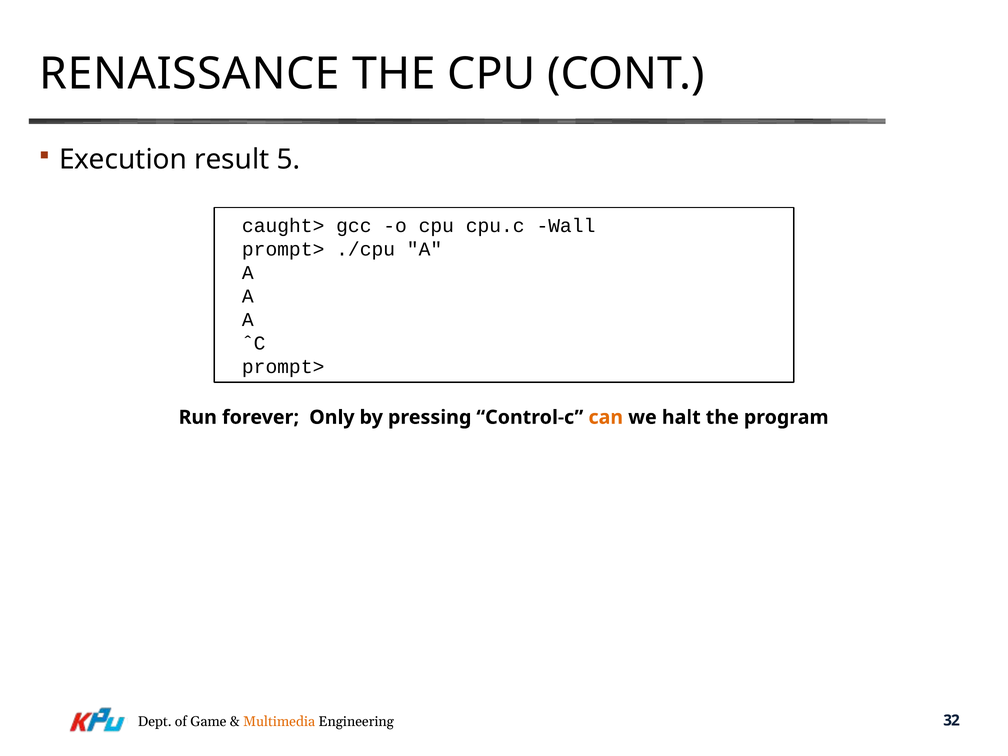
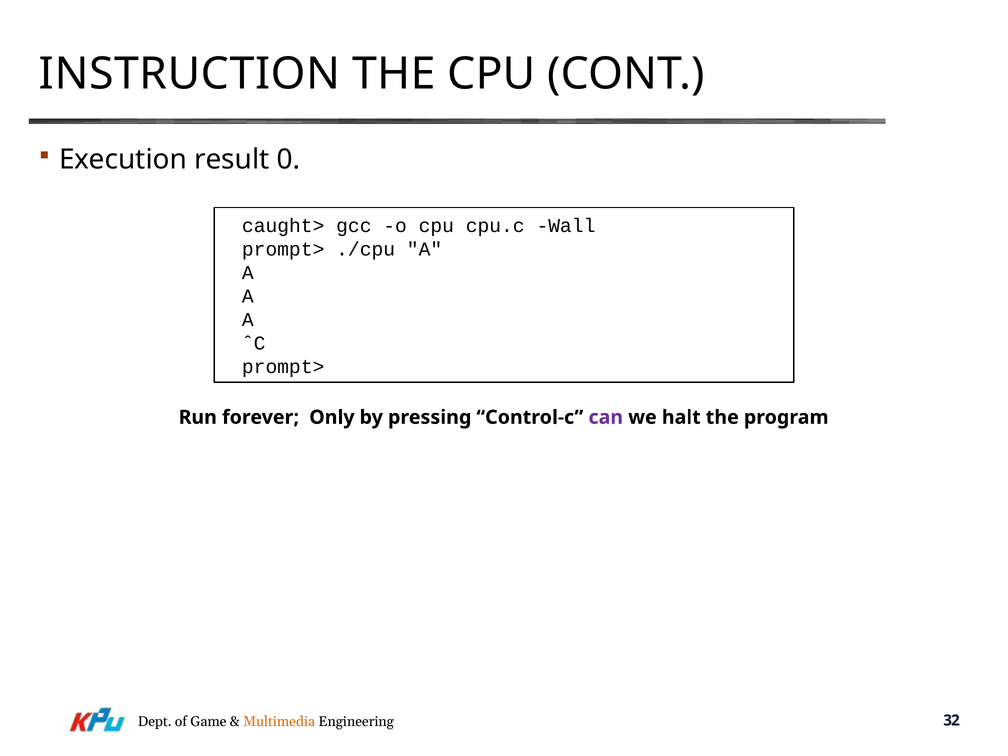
RENAISSANCE: RENAISSANCE -> INSTRUCTION
5: 5 -> 0
can colour: orange -> purple
